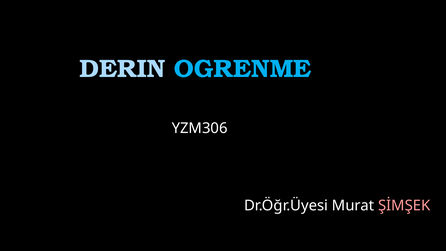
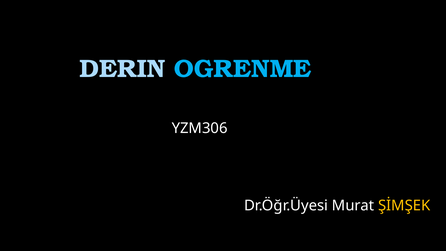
ŞİMŞEK colour: pink -> yellow
